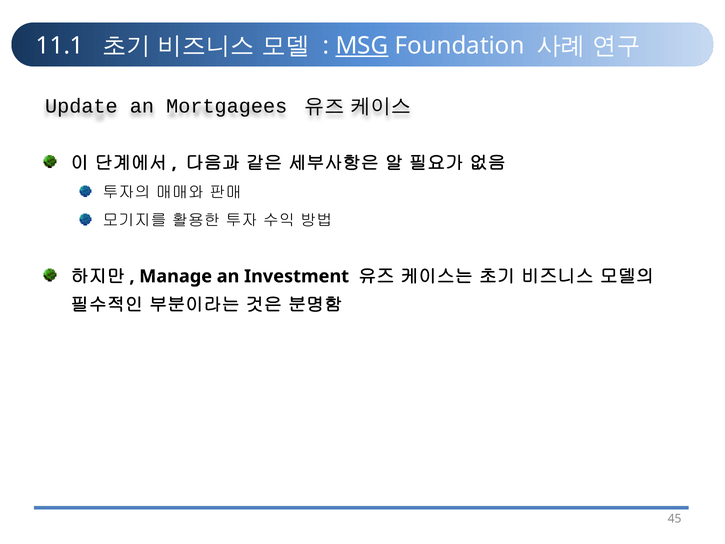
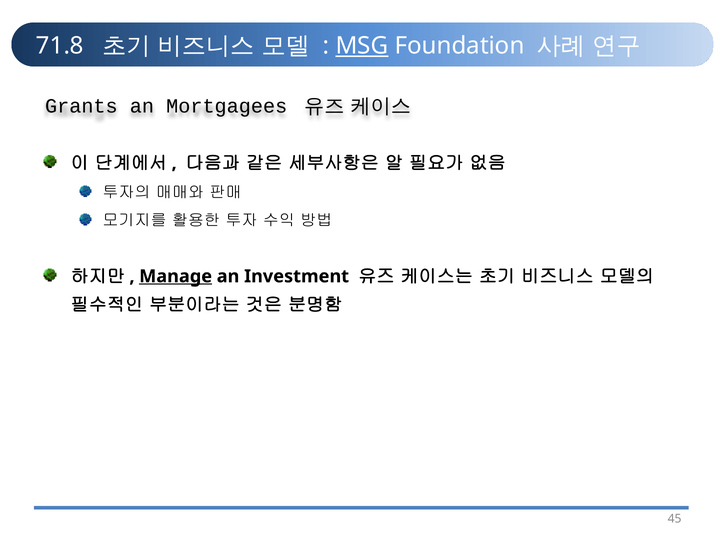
11.1: 11.1 -> 71.8
Update: Update -> Grants
Manage underline: none -> present
